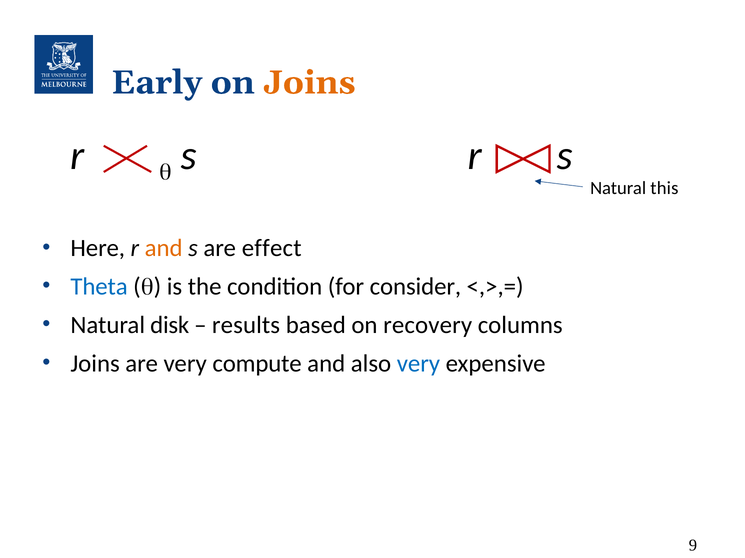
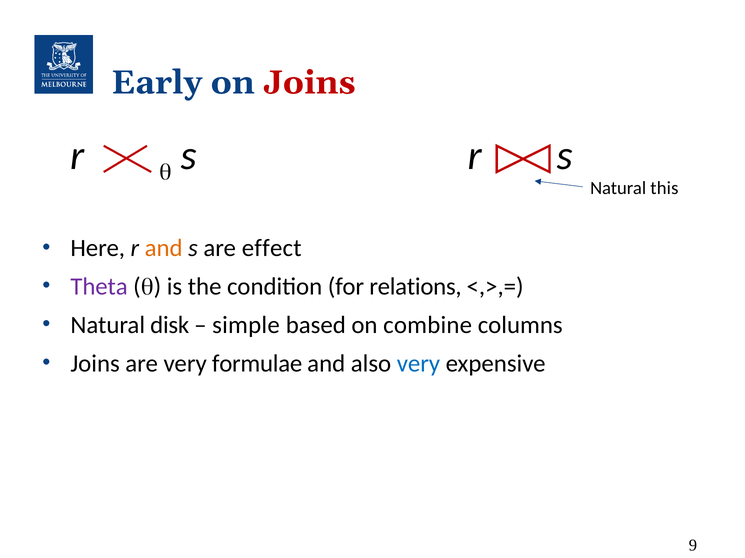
Joins at (309, 83) colour: orange -> red
Theta colour: blue -> purple
consider: consider -> relations
results: results -> simple
recovery: recovery -> combine
compute: compute -> formulae
